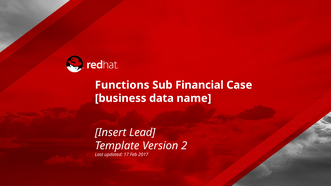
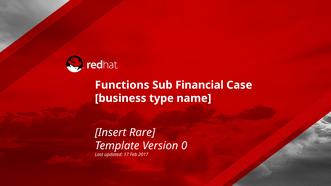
data: data -> type
Lead: Lead -> Rare
2: 2 -> 0
